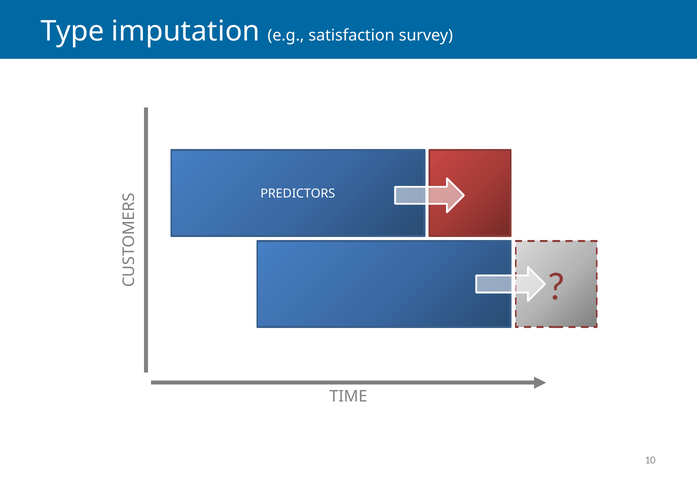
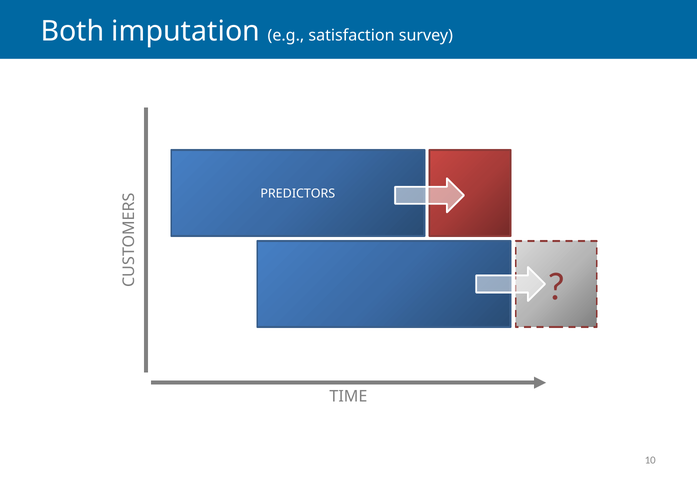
Type: Type -> Both
